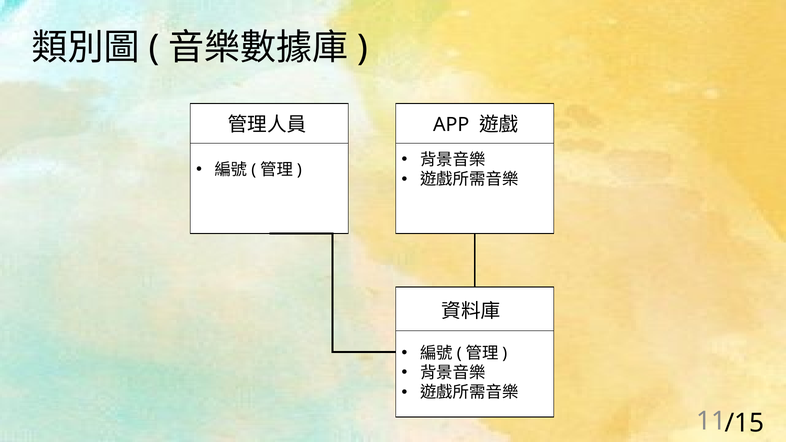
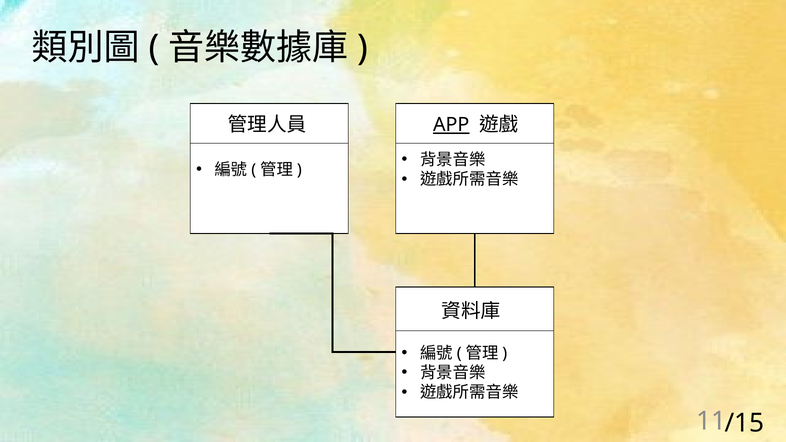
APP underline: none -> present
